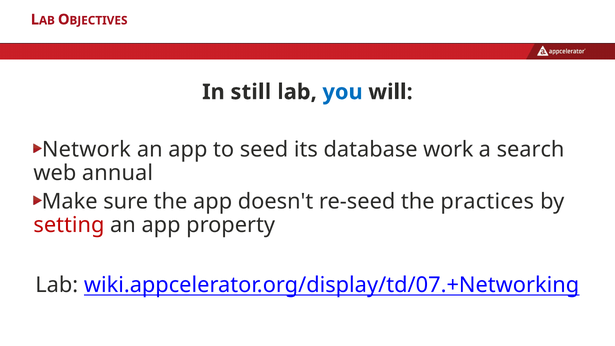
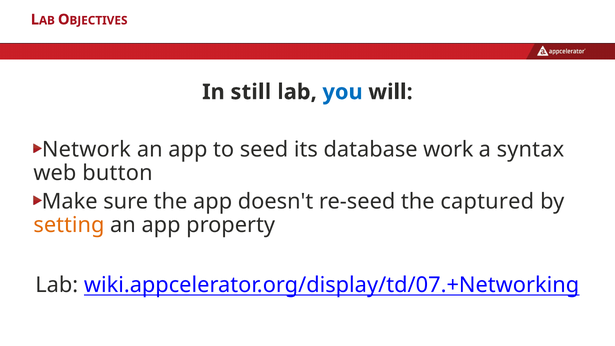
search: search -> syntax
annual: annual -> button
practices: practices -> captured
setting colour: red -> orange
